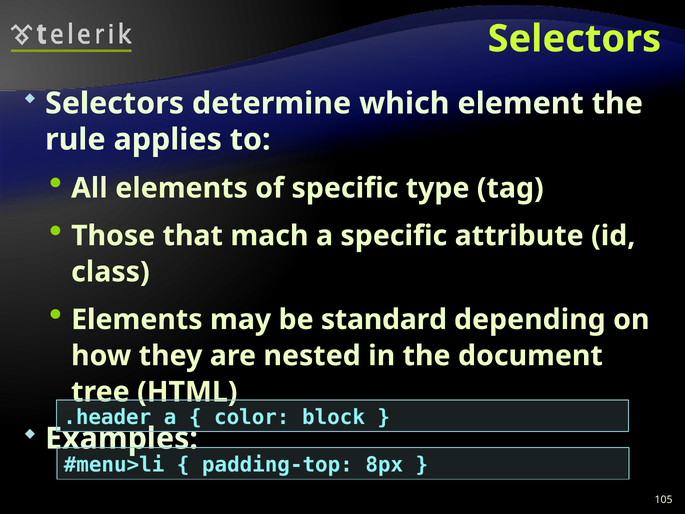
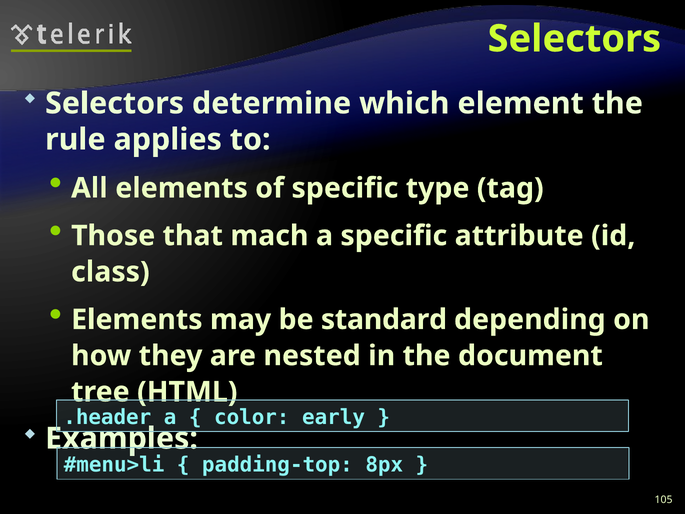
block: block -> early
